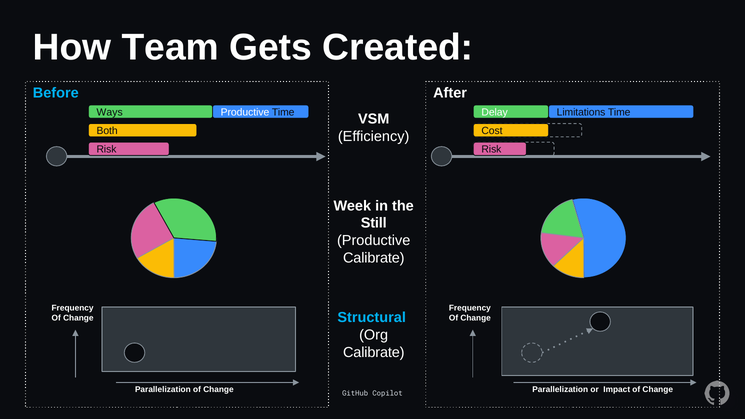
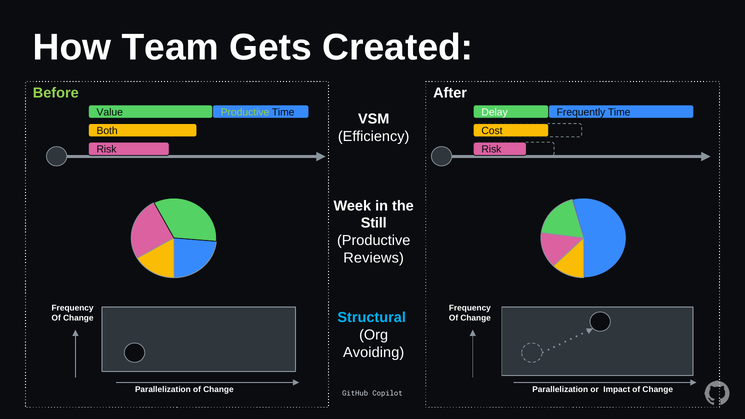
Before colour: light blue -> light green
Ways: Ways -> Value
Productive at (245, 112) colour: white -> light green
Limitations: Limitations -> Frequently
Calibrate at (374, 258): Calibrate -> Reviews
Calibrate at (374, 352): Calibrate -> Avoiding
